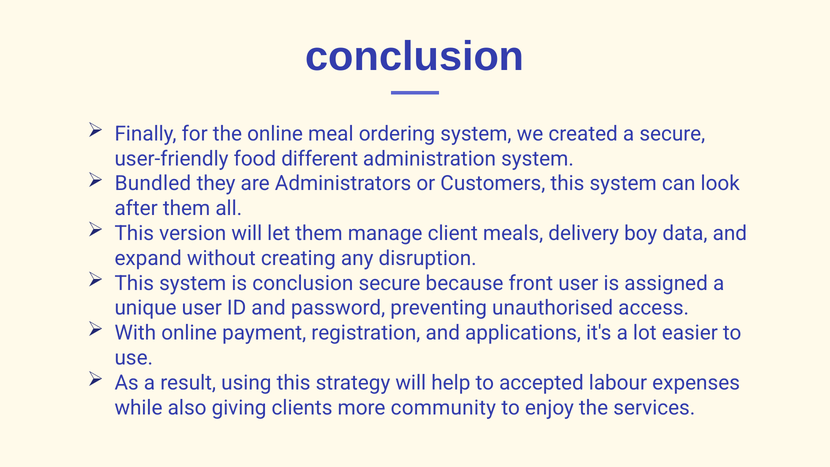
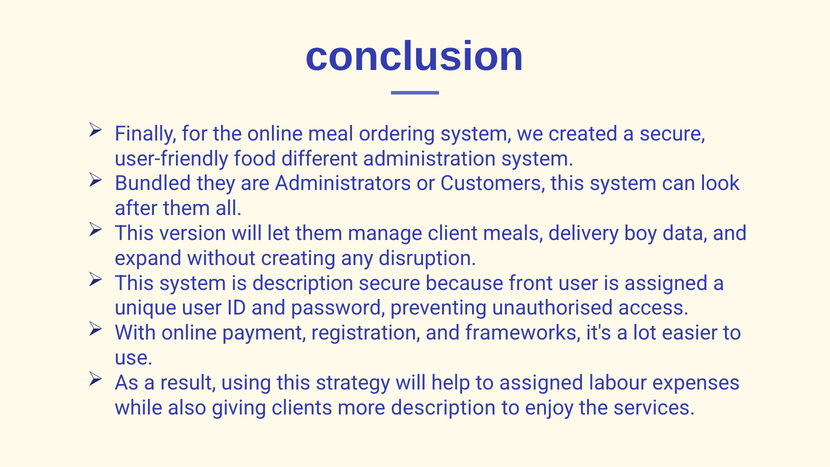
is conclusion: conclusion -> description
applications: applications -> frameworks
to accepted: accepted -> assigned
more community: community -> description
